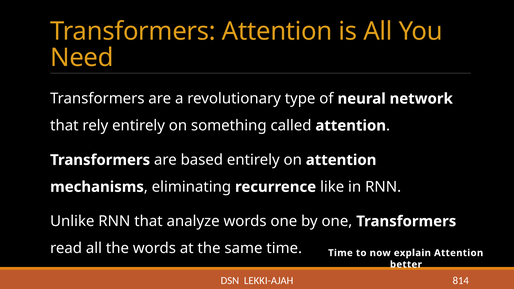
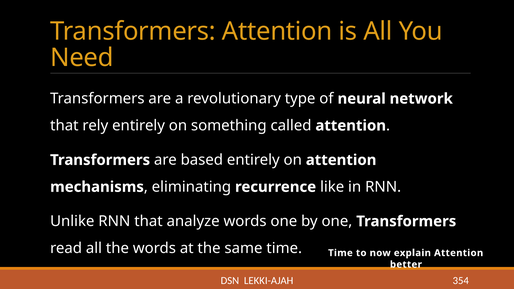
814: 814 -> 354
